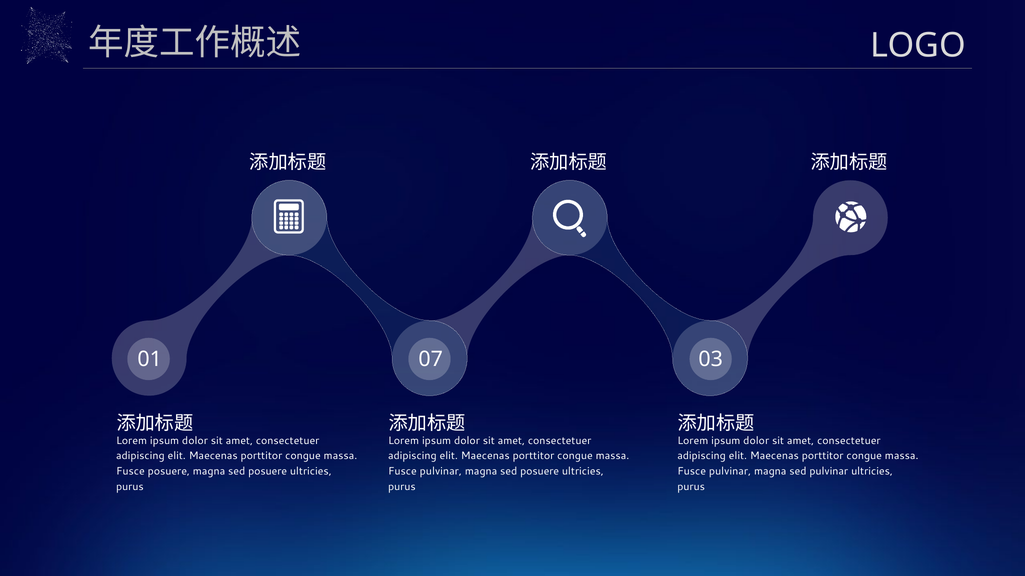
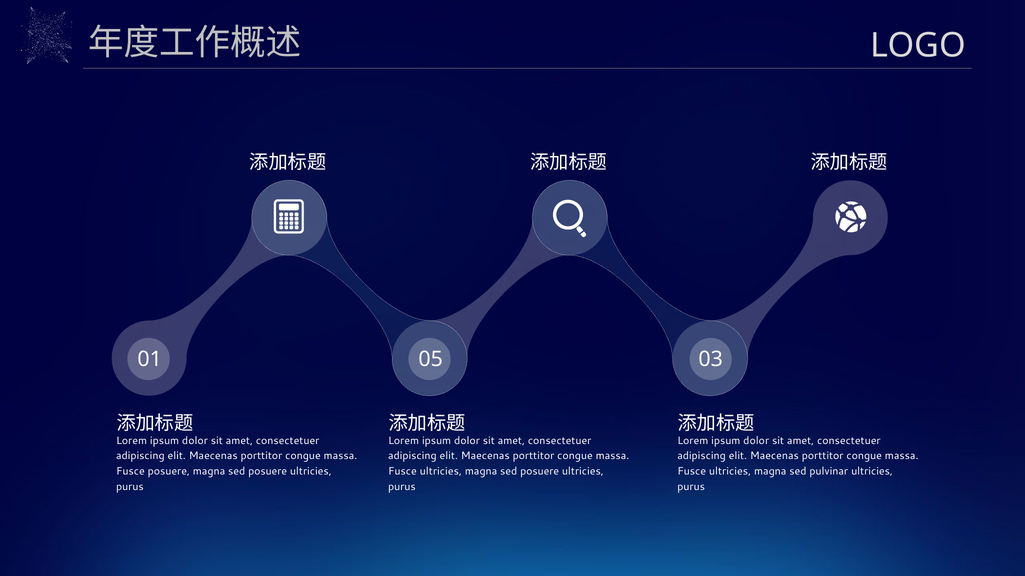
07: 07 -> 05
pulvinar at (441, 472): pulvinar -> ultricies
pulvinar at (730, 472): pulvinar -> ultricies
